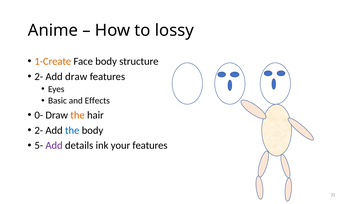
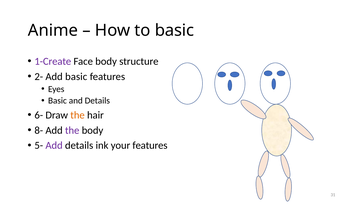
to lossy: lossy -> basic
1-Create colour: orange -> purple
Add draw: draw -> basic
and Effects: Effects -> Details
0-: 0- -> 6-
2- at (39, 130): 2- -> 8-
the at (72, 130) colour: blue -> purple
